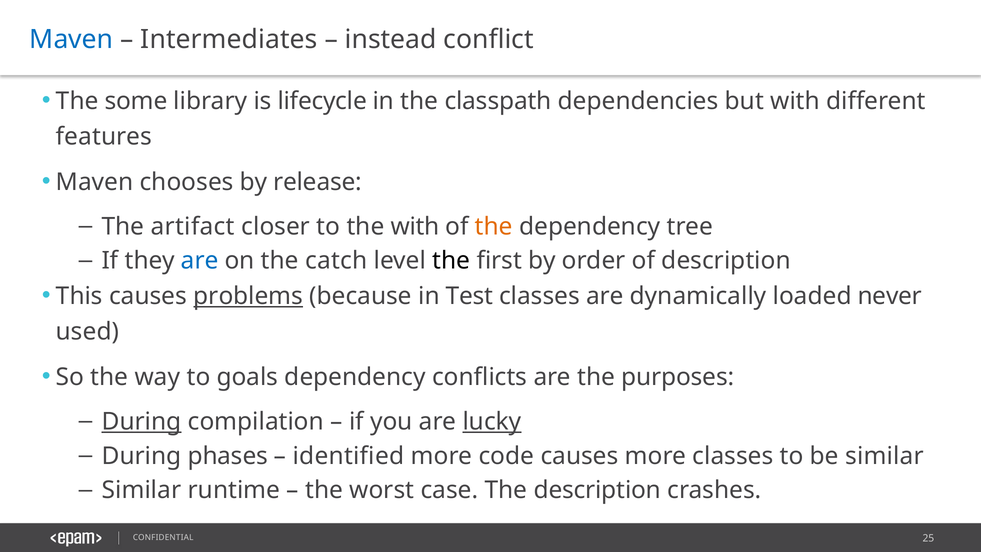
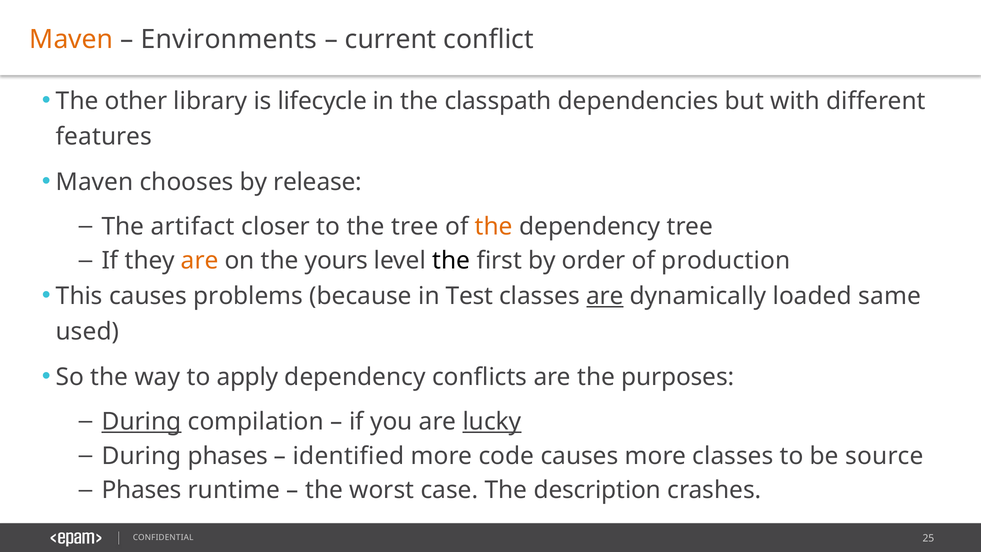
Maven at (71, 39) colour: blue -> orange
Intermediates: Intermediates -> Environments
instead: instead -> current
some: some -> other
the with: with -> tree
are at (200, 261) colour: blue -> orange
catch: catch -> yours
of description: description -> production
problems underline: present -> none
are at (605, 296) underline: none -> present
never: never -> same
goals: goals -> apply
be similar: similar -> source
Similar at (142, 490): Similar -> Phases
